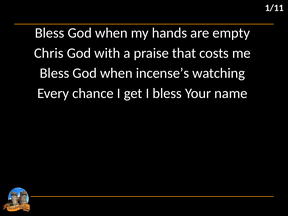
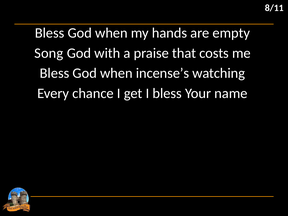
1/11: 1/11 -> 8/11
Chris: Chris -> Song
